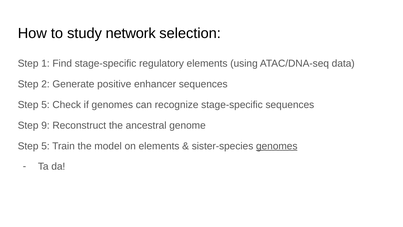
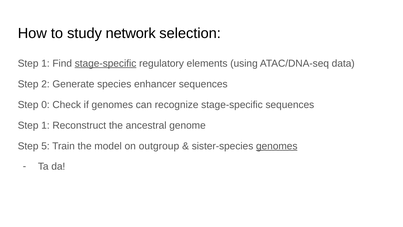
stage-specific at (106, 63) underline: none -> present
positive: positive -> species
5 at (45, 105): 5 -> 0
9 at (45, 125): 9 -> 1
on elements: elements -> outgroup
